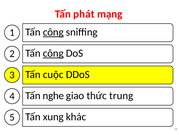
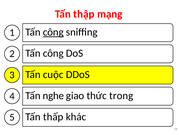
phát: phát -> thập
công at (53, 53) underline: present -> none
trung: trung -> trong
xung: xung -> thấp
